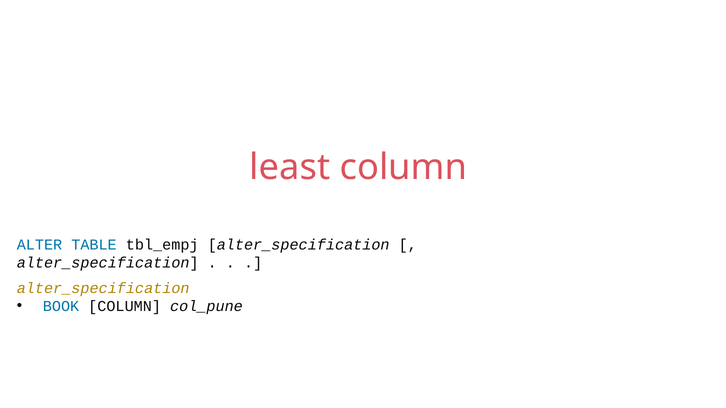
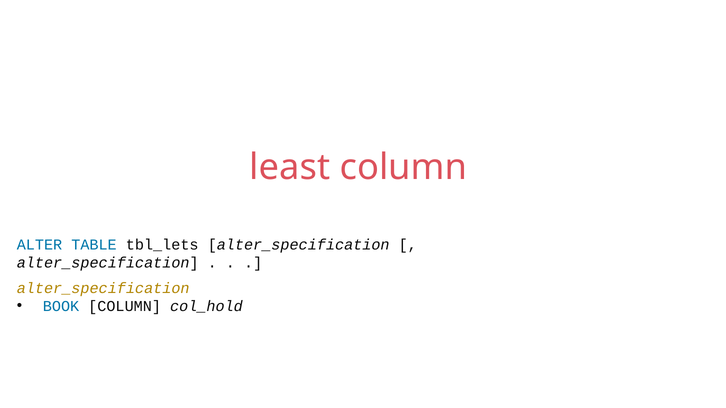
tbl_empj: tbl_empj -> tbl_lets
col_pune: col_pune -> col_hold
